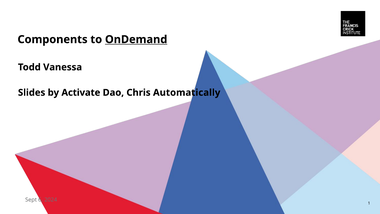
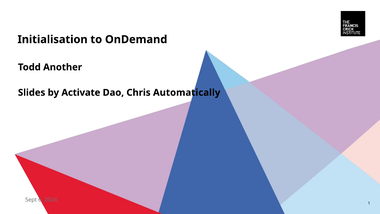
Components: Components -> Initialisation
OnDemand underline: present -> none
Vanessa: Vanessa -> Another
